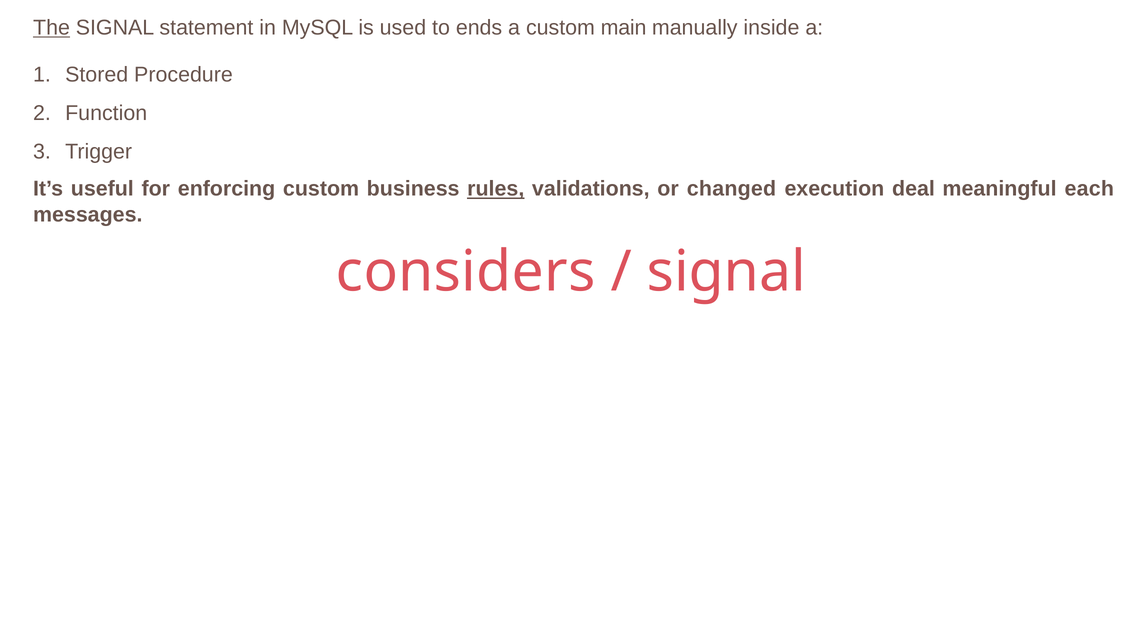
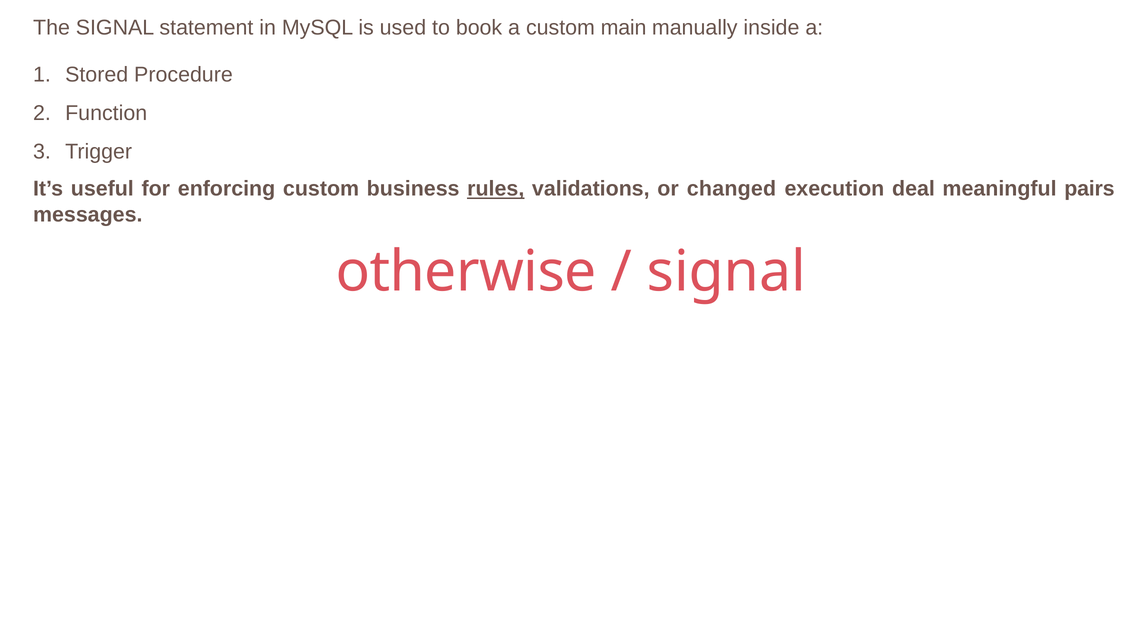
The underline: present -> none
ends: ends -> book
each: each -> pairs
considers: considers -> otherwise
